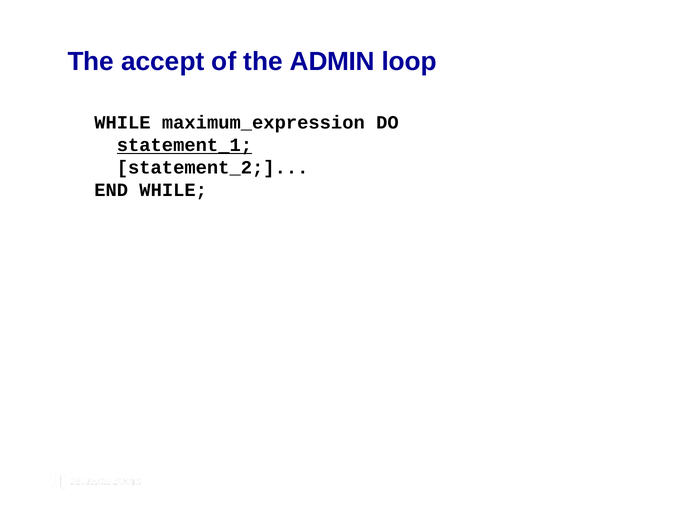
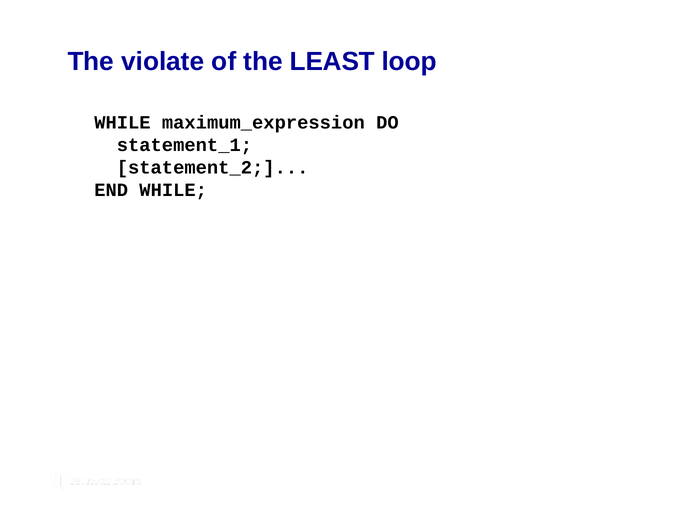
accept: accept -> violate
ADMIN: ADMIN -> LEAST
statement_1 underline: present -> none
